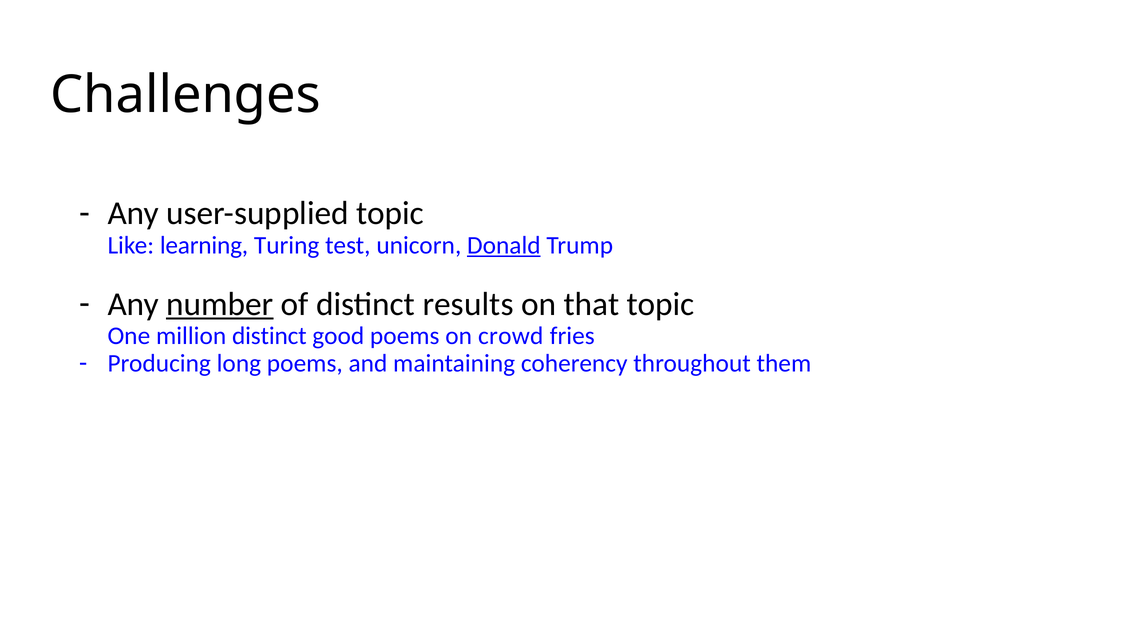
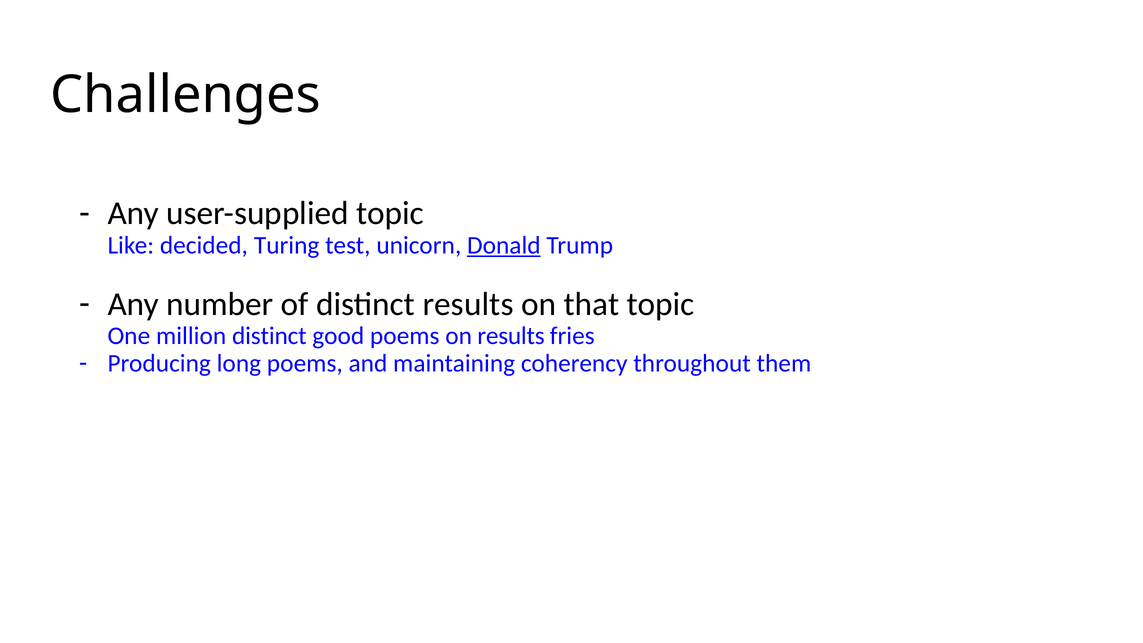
learning: learning -> decided
number underline: present -> none
on crowd: crowd -> results
